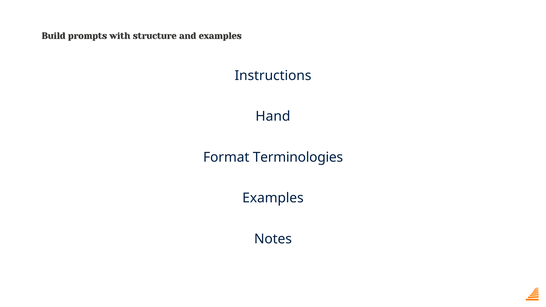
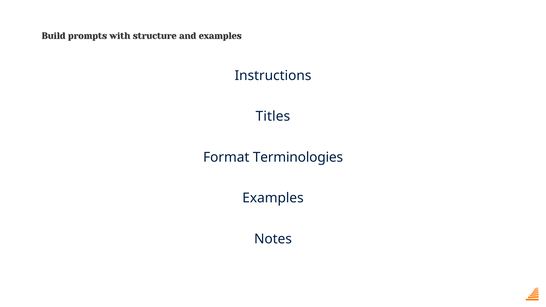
Hand: Hand -> Titles
